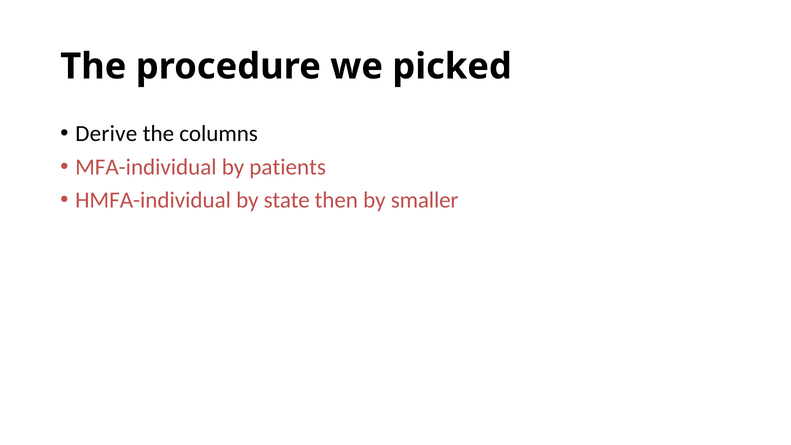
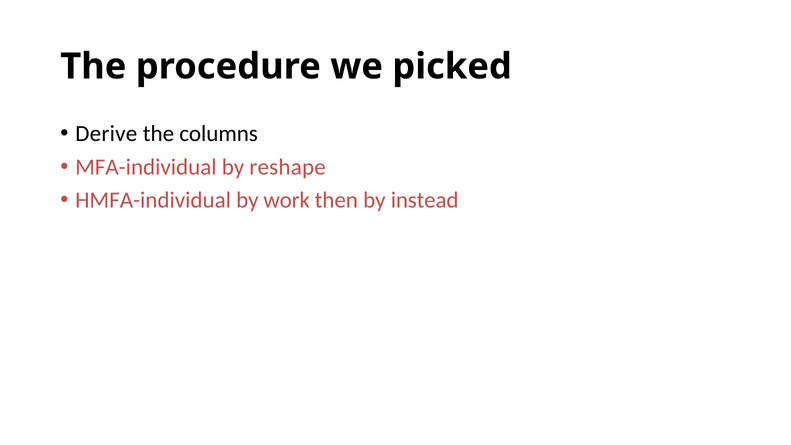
patients: patients -> reshape
state: state -> work
smaller: smaller -> instead
